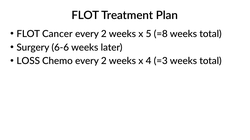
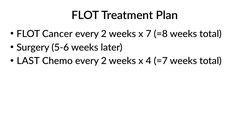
5: 5 -> 7
6-6: 6-6 -> 5-6
LOSS: LOSS -> LAST
=3: =3 -> =7
